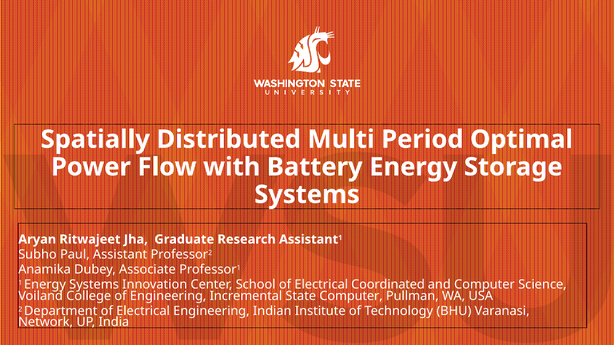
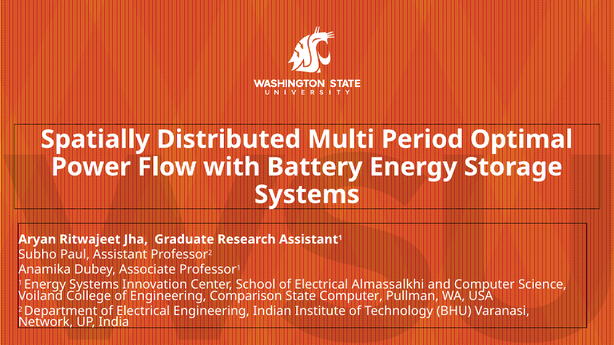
Coordinated: Coordinated -> Almassalkhi
Incremental: Incremental -> Comparison
